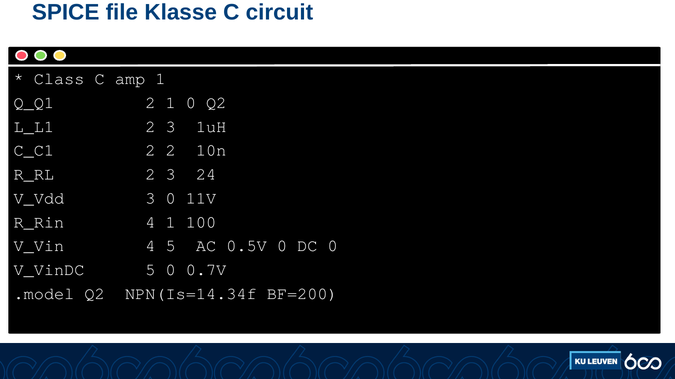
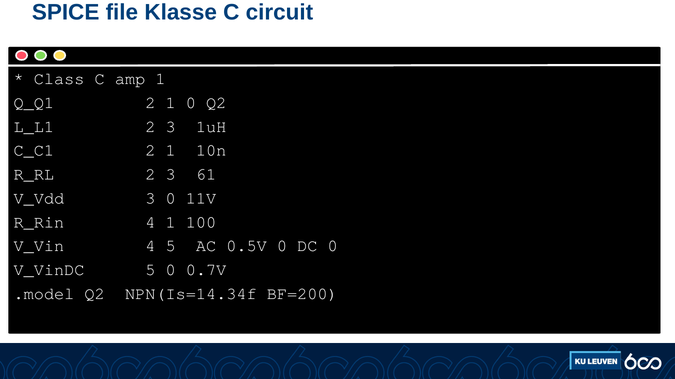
C_C1 2 2: 2 -> 1
24: 24 -> 61
